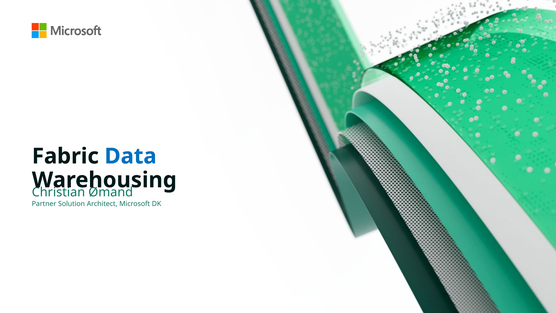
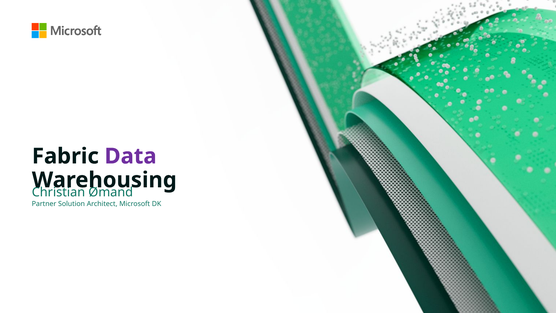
Data colour: blue -> purple
